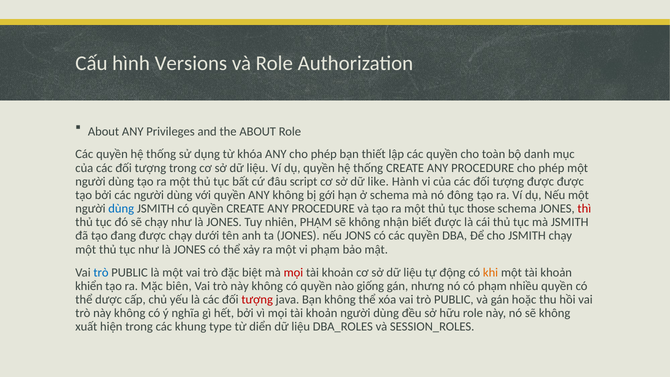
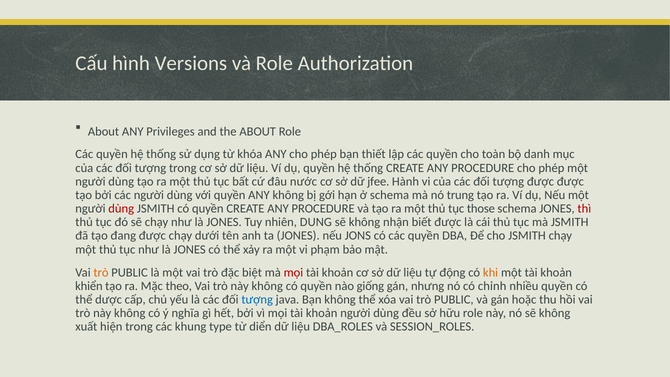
script: script -> nước
like: like -> jfee
đông: đông -> trung
dùng at (121, 209) colour: blue -> red
nhiên PHẠM: PHẠM -> DUNG
trò at (101, 272) colour: blue -> orange
biên: biên -> theo
có phạm: phạm -> chỉnh
tượng at (257, 299) colour: red -> blue
